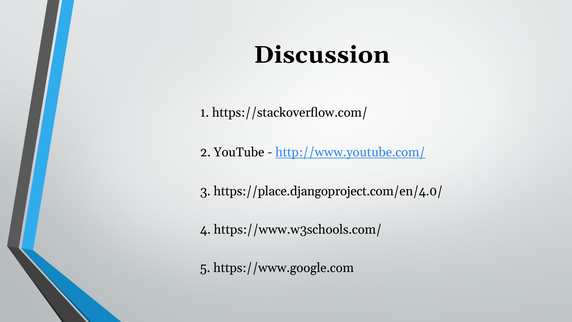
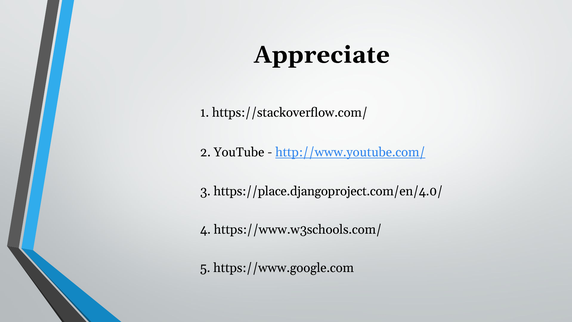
Discussion: Discussion -> Appreciate
